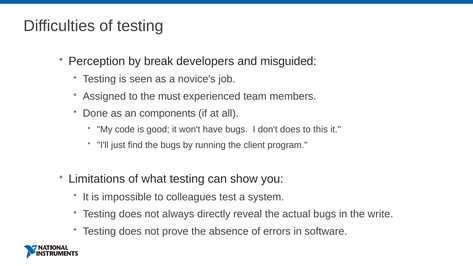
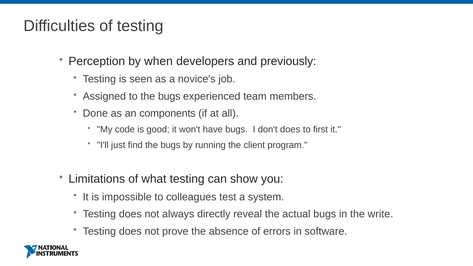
break: break -> when
misguided: misguided -> previously
to the must: must -> bugs
this: this -> first
